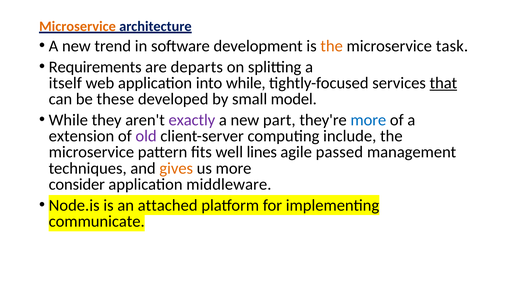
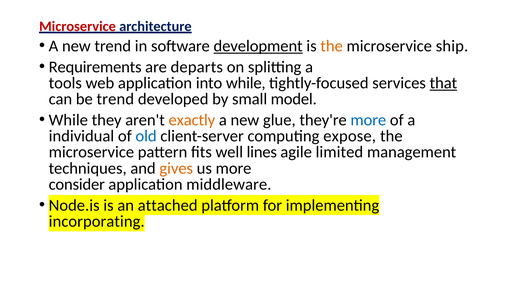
Microservice at (78, 26) colour: orange -> red
development underline: none -> present
task: task -> ship
itself: itself -> tools
be these: these -> trend
exactly colour: purple -> orange
part: part -> glue
extension: extension -> individual
old colour: purple -> blue
include: include -> expose
passed: passed -> limited
communicate: communicate -> incorporating
